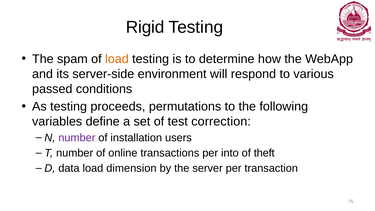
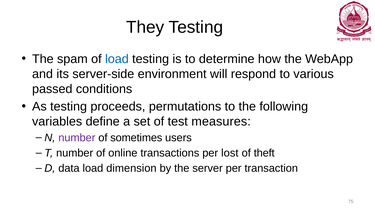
Rigid: Rigid -> They
load at (117, 59) colour: orange -> blue
correction: correction -> measures
installation: installation -> sometimes
into: into -> lost
